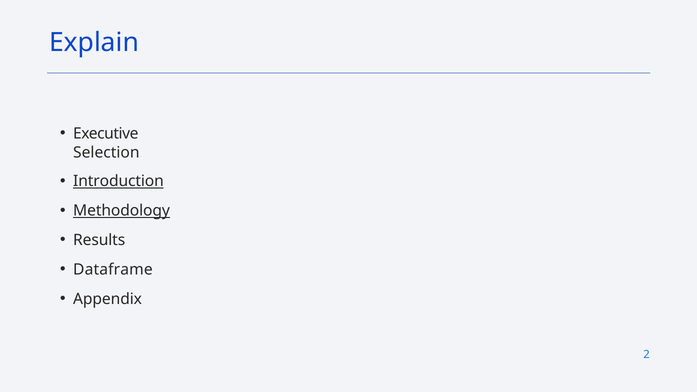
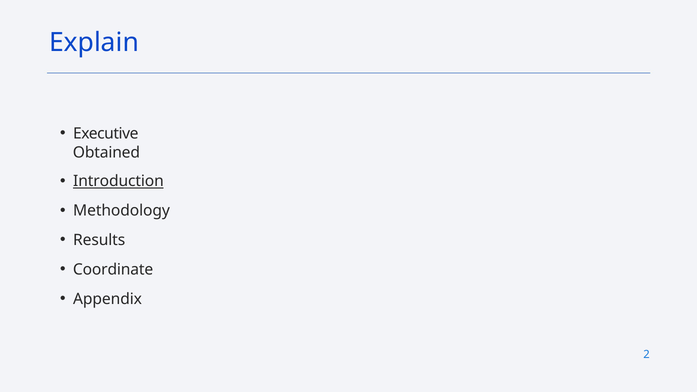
Selection: Selection -> Obtained
Methodology underline: present -> none
Dataframe: Dataframe -> Coordinate
